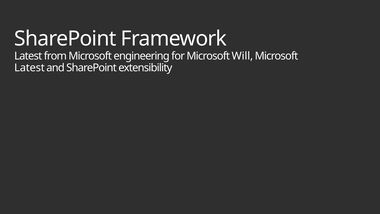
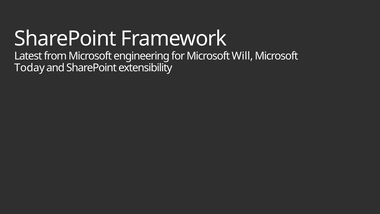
Latest at (29, 68): Latest -> Today
